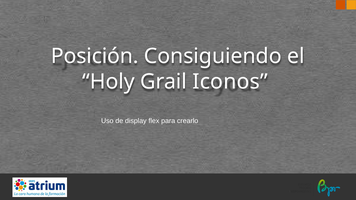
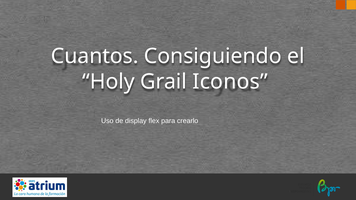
Posición: Posición -> Cuantos
